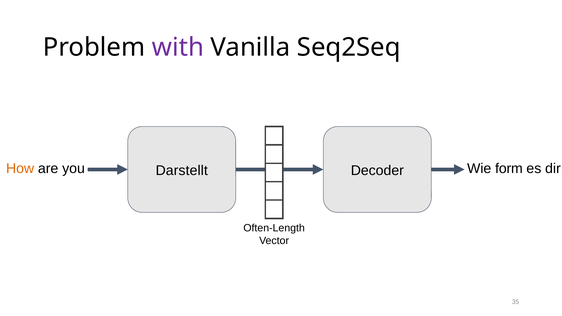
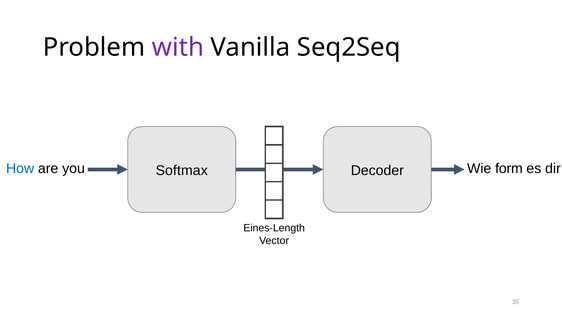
How colour: orange -> blue
Darstellt: Darstellt -> Softmax
Often-Length: Often-Length -> Eines-Length
